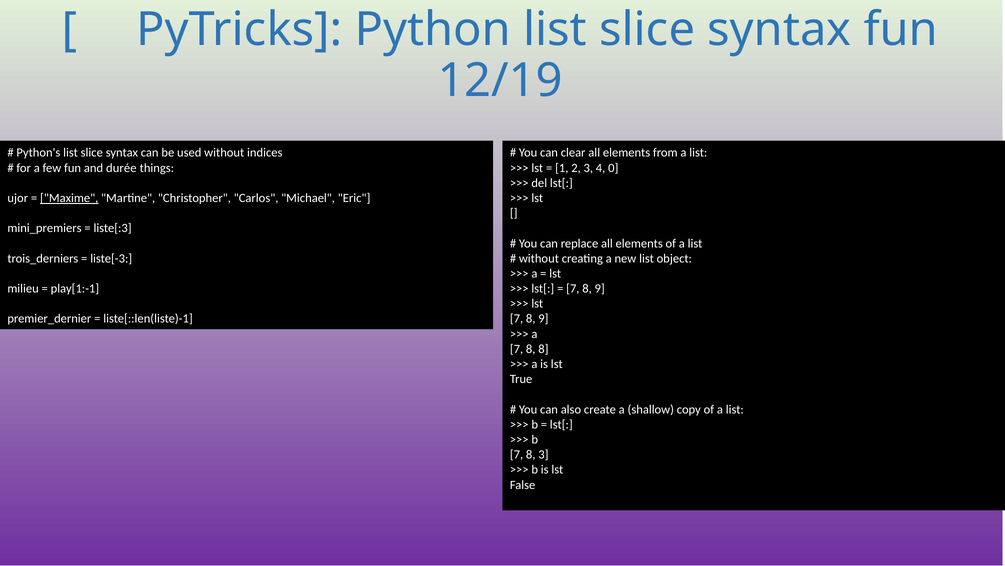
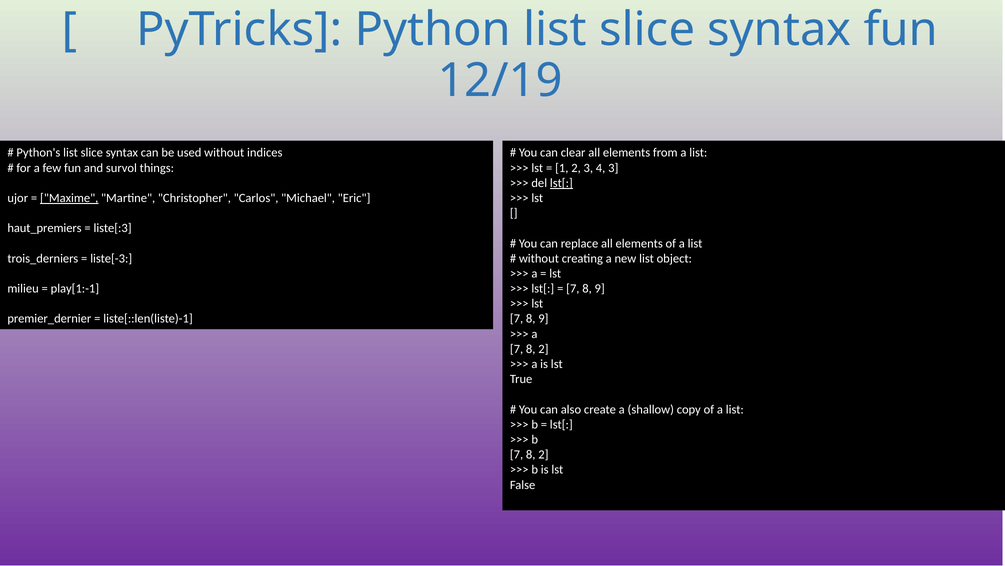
durée: durée -> survol
4 0: 0 -> 3
lst[ at (561, 183) underline: none -> present
mini_premiers: mini_premiers -> haut_premiers
8 at (543, 349): 8 -> 2
3 at (543, 454): 3 -> 2
